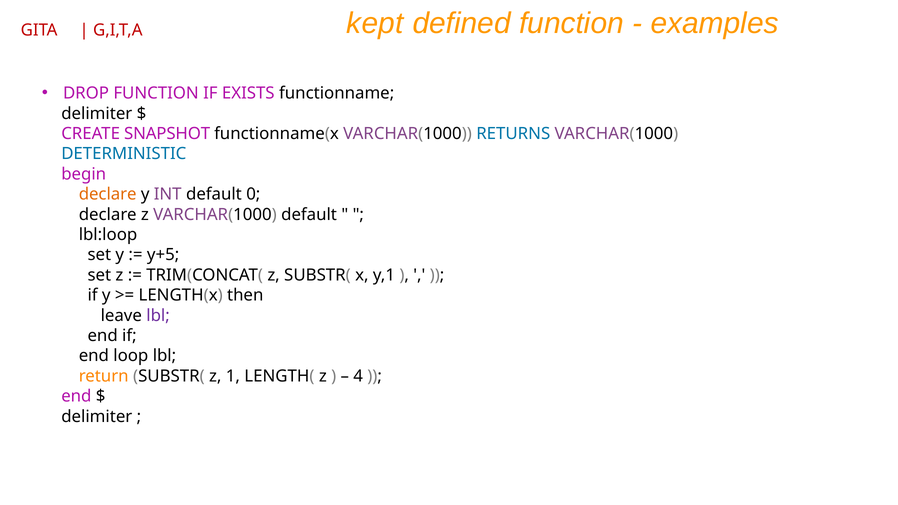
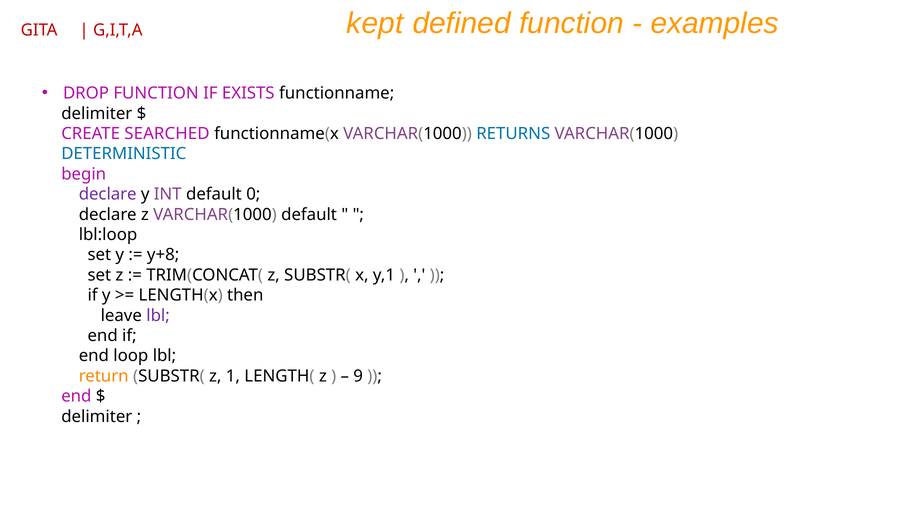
SNAPSHOT: SNAPSHOT -> SEARCHED
declare at (108, 194) colour: orange -> purple
y+5: y+5 -> y+8
4: 4 -> 9
